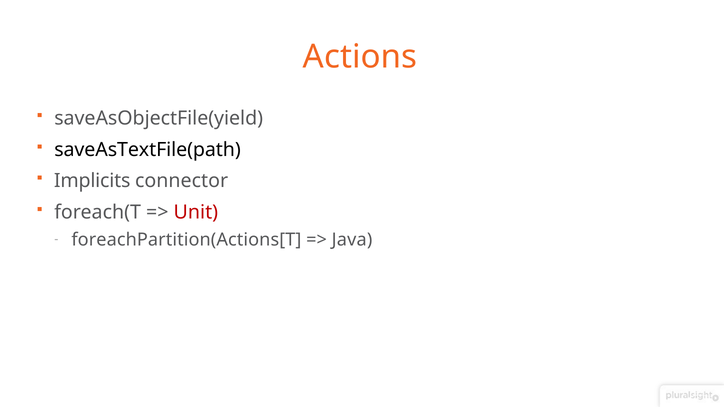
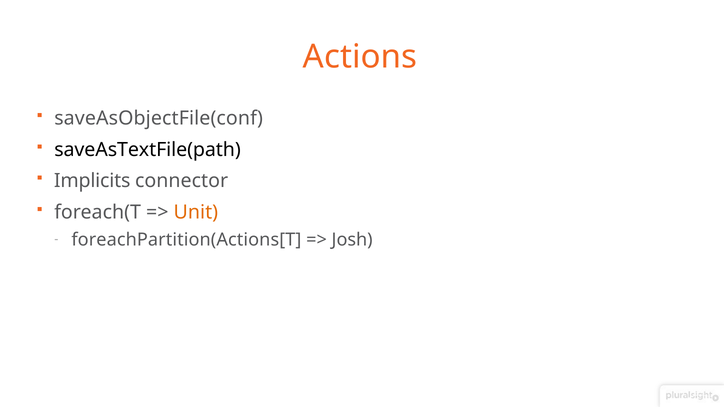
saveAsObjectFile(yield: saveAsObjectFile(yield -> saveAsObjectFile(conf
Unit colour: red -> orange
Java: Java -> Josh
